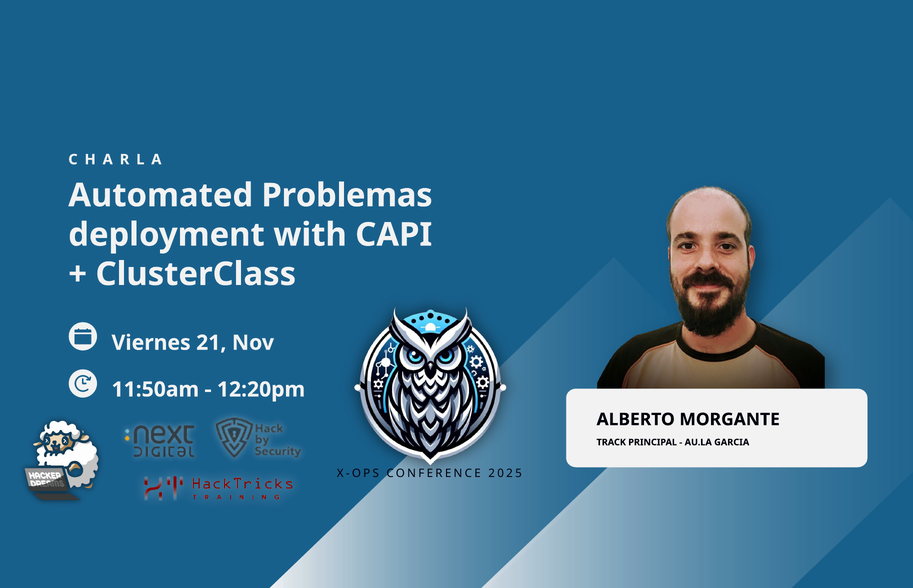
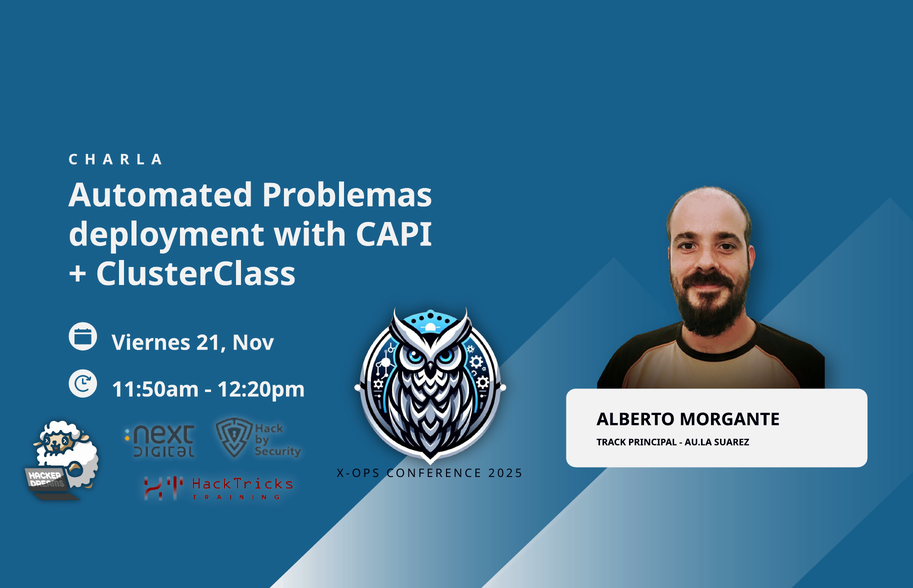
GARCIA: GARCIA -> SUAREZ
